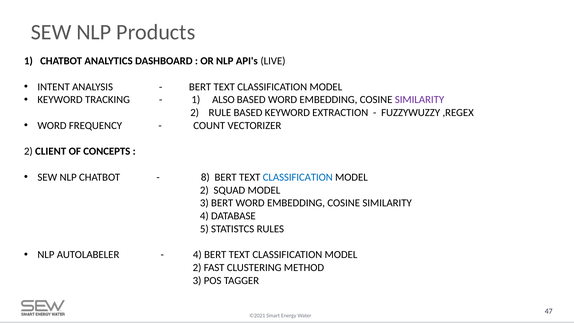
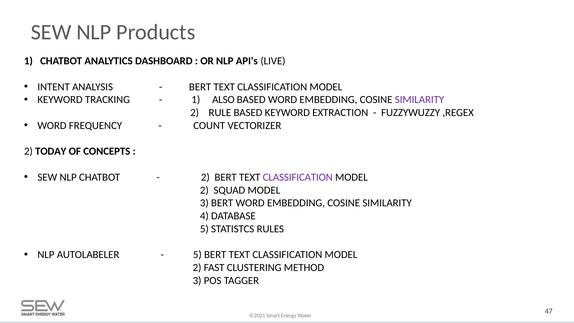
CLIENT: CLIENT -> TODAY
8 at (205, 177): 8 -> 2
CLASSIFICATION at (298, 177) colour: blue -> purple
4 at (197, 255): 4 -> 5
